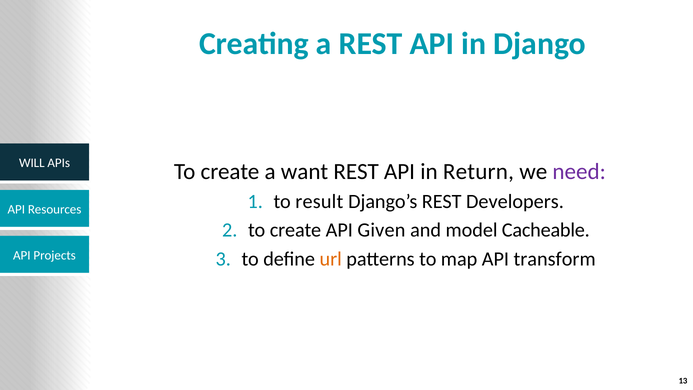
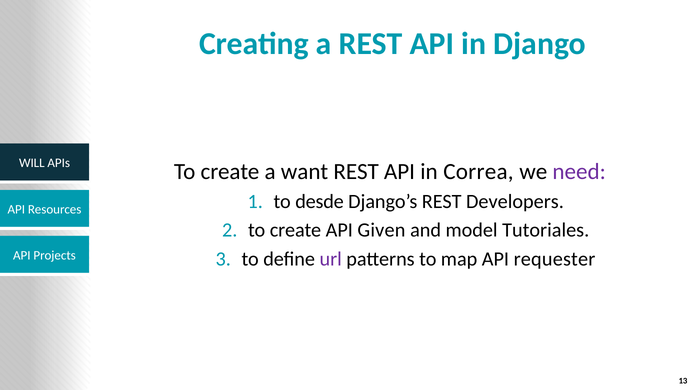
Return: Return -> Correa
result: result -> desde
Cacheable: Cacheable -> Tutoriales
url colour: orange -> purple
transform: transform -> requester
